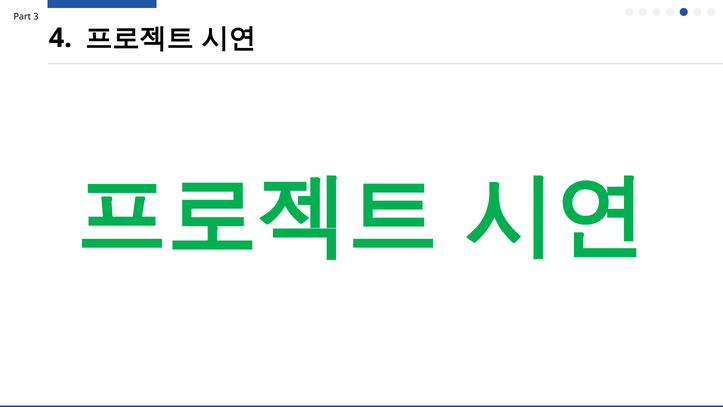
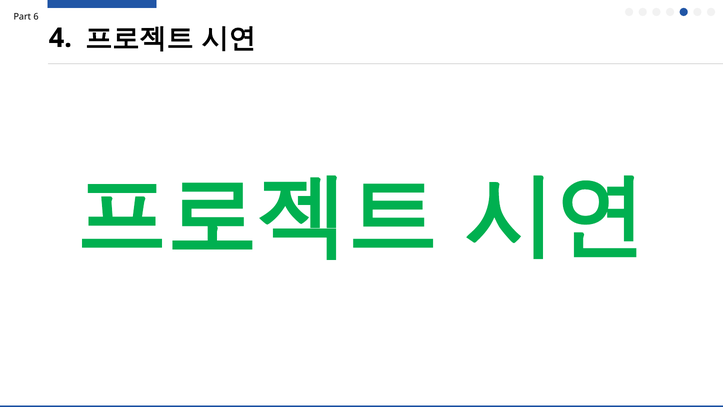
3: 3 -> 6
